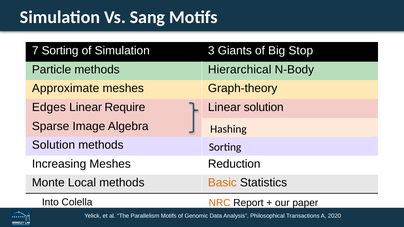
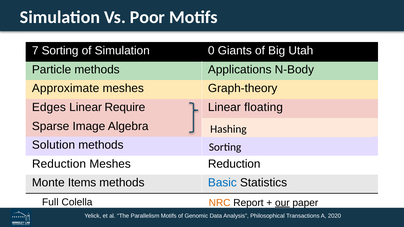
Sang: Sang -> Poor
3: 3 -> 0
Stop: Stop -> Utah
Hierarchical: Hierarchical -> Applications
Linear solution: solution -> floating
Increasing at (59, 164): Increasing -> Reduction
Local: Local -> Items
Basic colour: orange -> blue
Into: Into -> Full
our underline: none -> present
